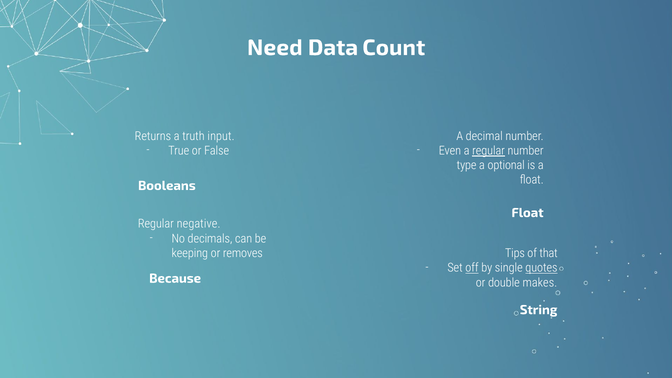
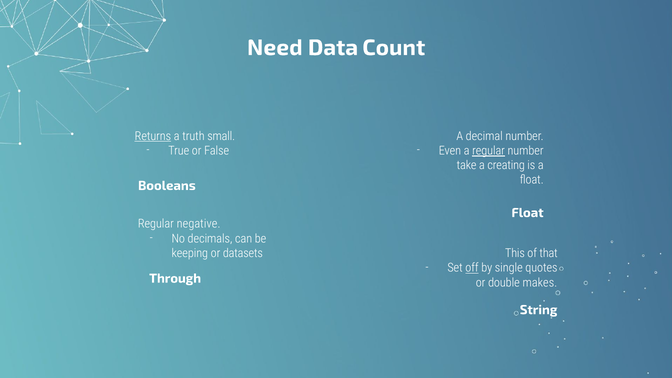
Returns underline: none -> present
input: input -> small
type: type -> take
optional: optional -> creating
removes: removes -> datasets
Tips: Tips -> This
quotes underline: present -> none
Because: Because -> Through
